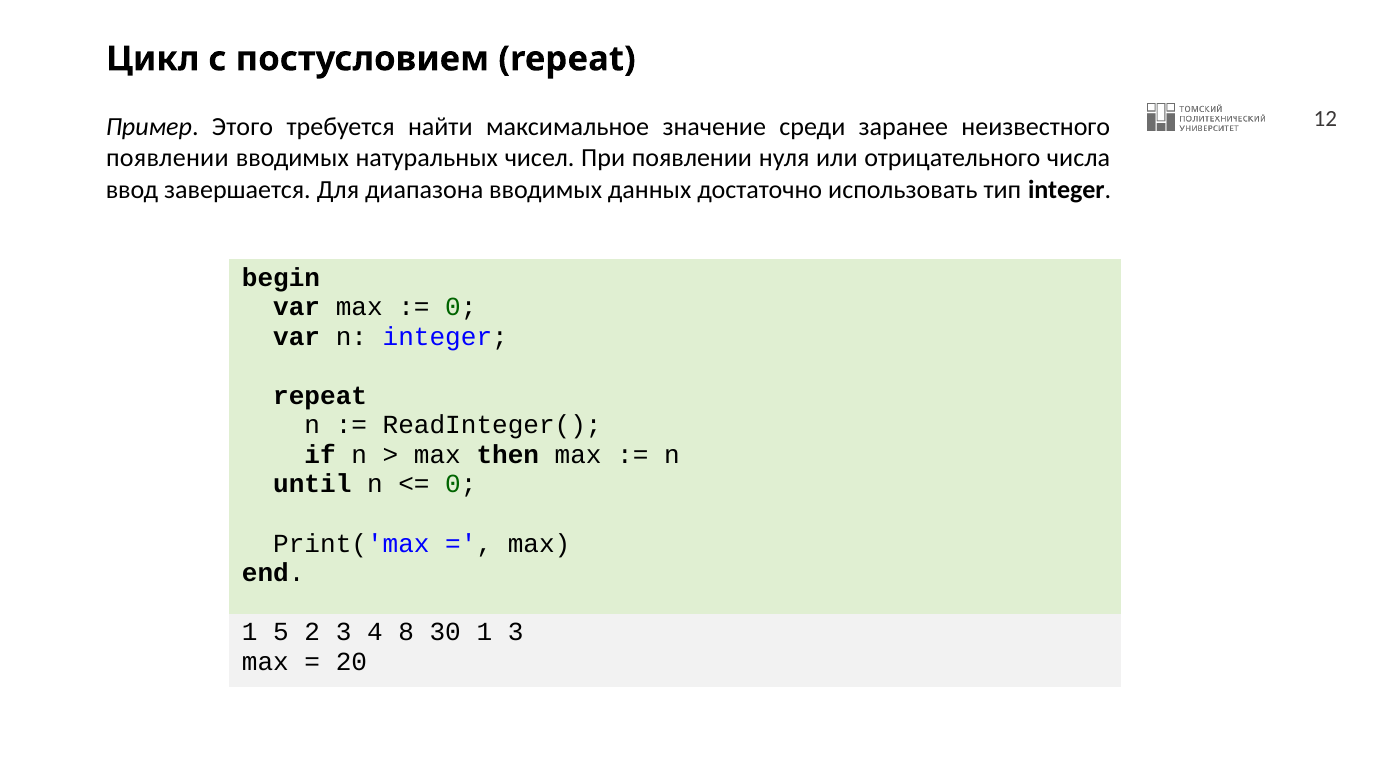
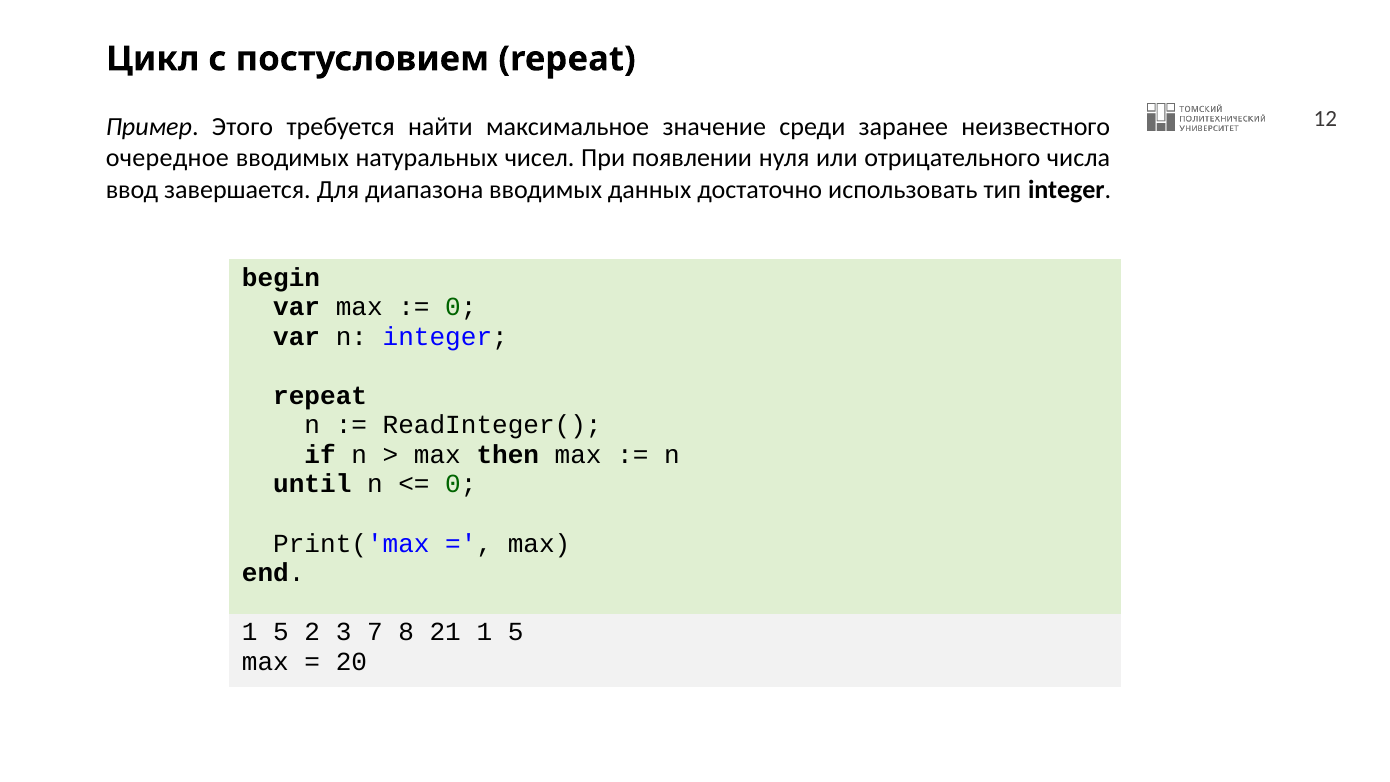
появлении at (167, 158): появлении -> очередное
4: 4 -> 7
30: 30 -> 21
3 at (516, 632): 3 -> 5
